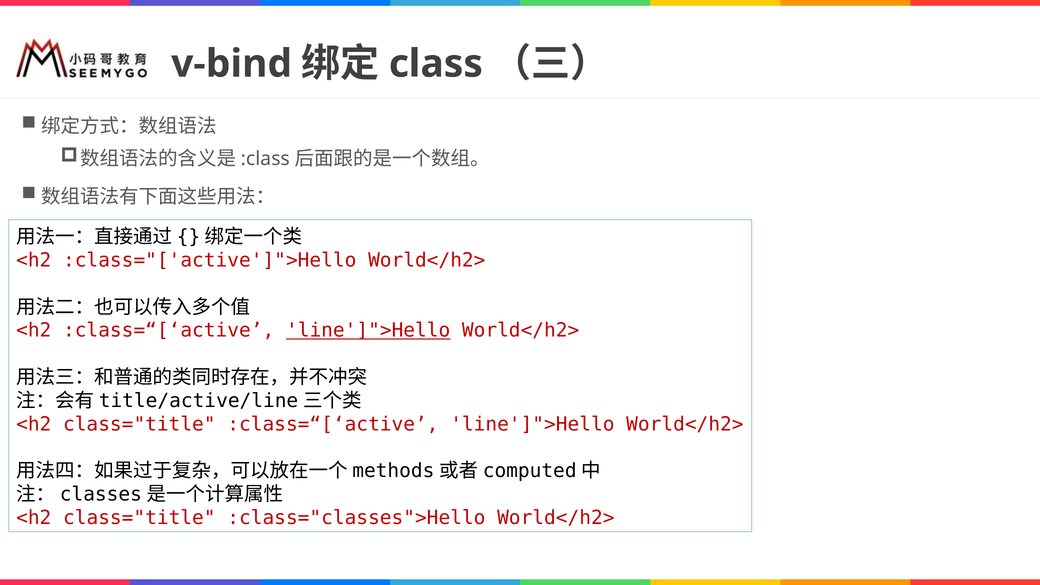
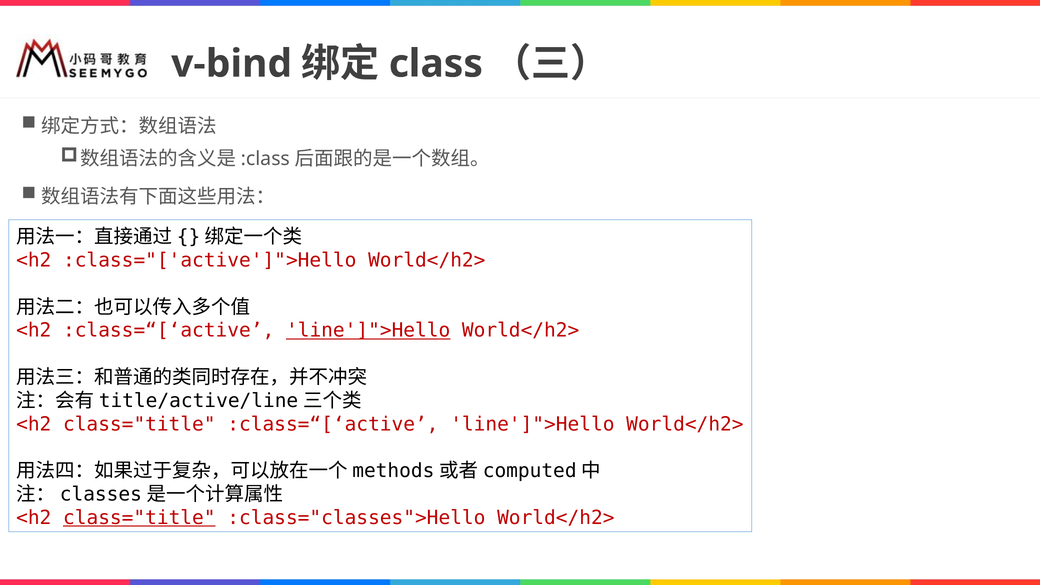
class="title at (139, 518) underline: none -> present
